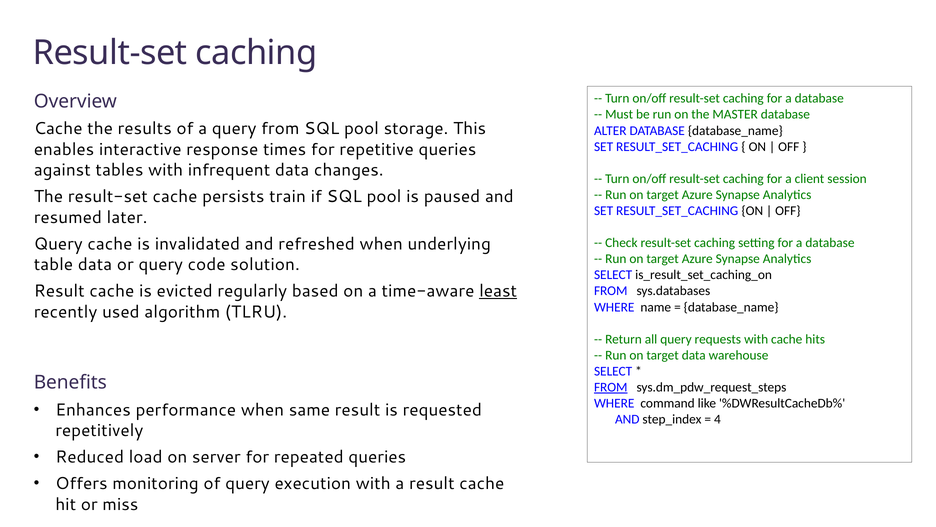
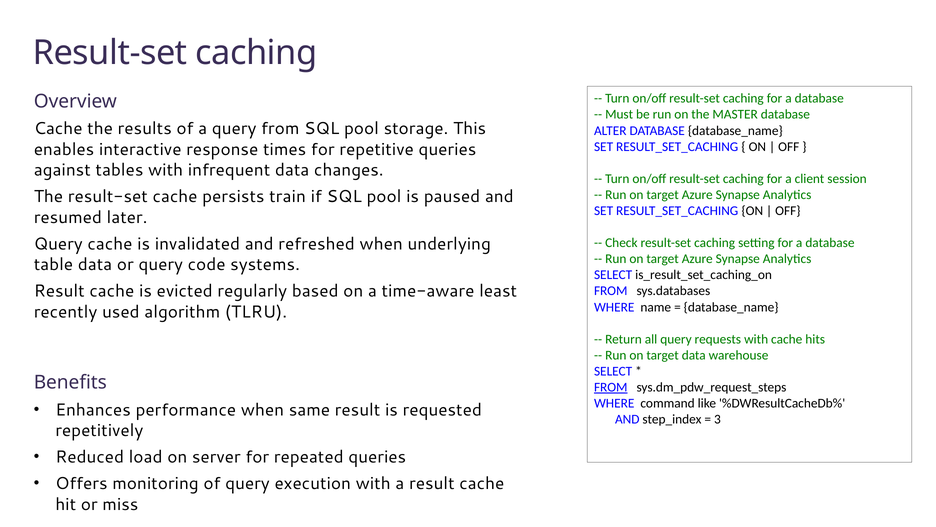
solution: solution -> systems
least underline: present -> none
4: 4 -> 3
